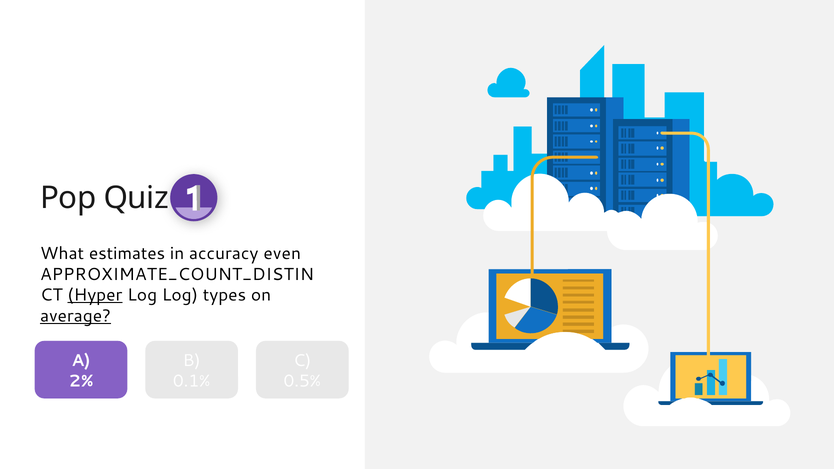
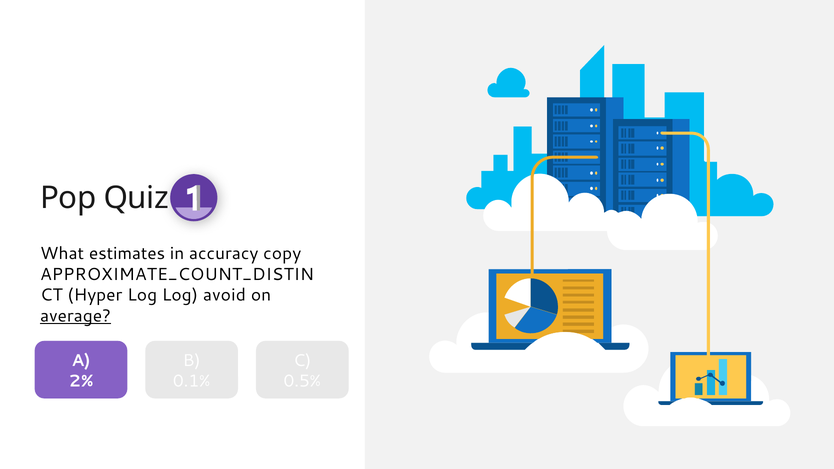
even: even -> copy
Hyper underline: present -> none
types: types -> avoid
